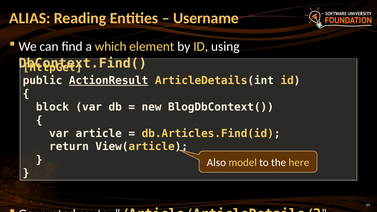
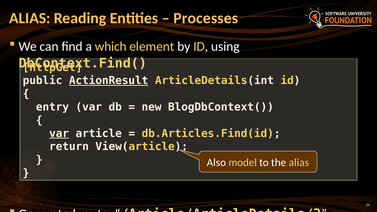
Username: Username -> Processes
block: block -> entry
var at (59, 133) underline: none -> present
the here: here -> alias
